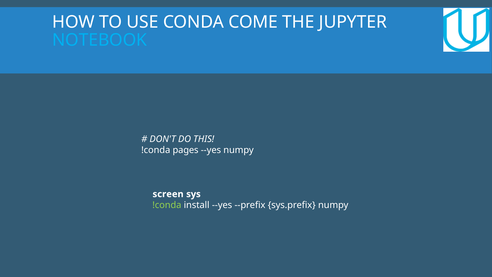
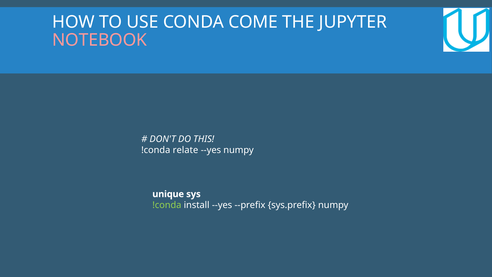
NOTEBOOK colour: light blue -> pink
pages: pages -> relate
screen: screen -> unique
